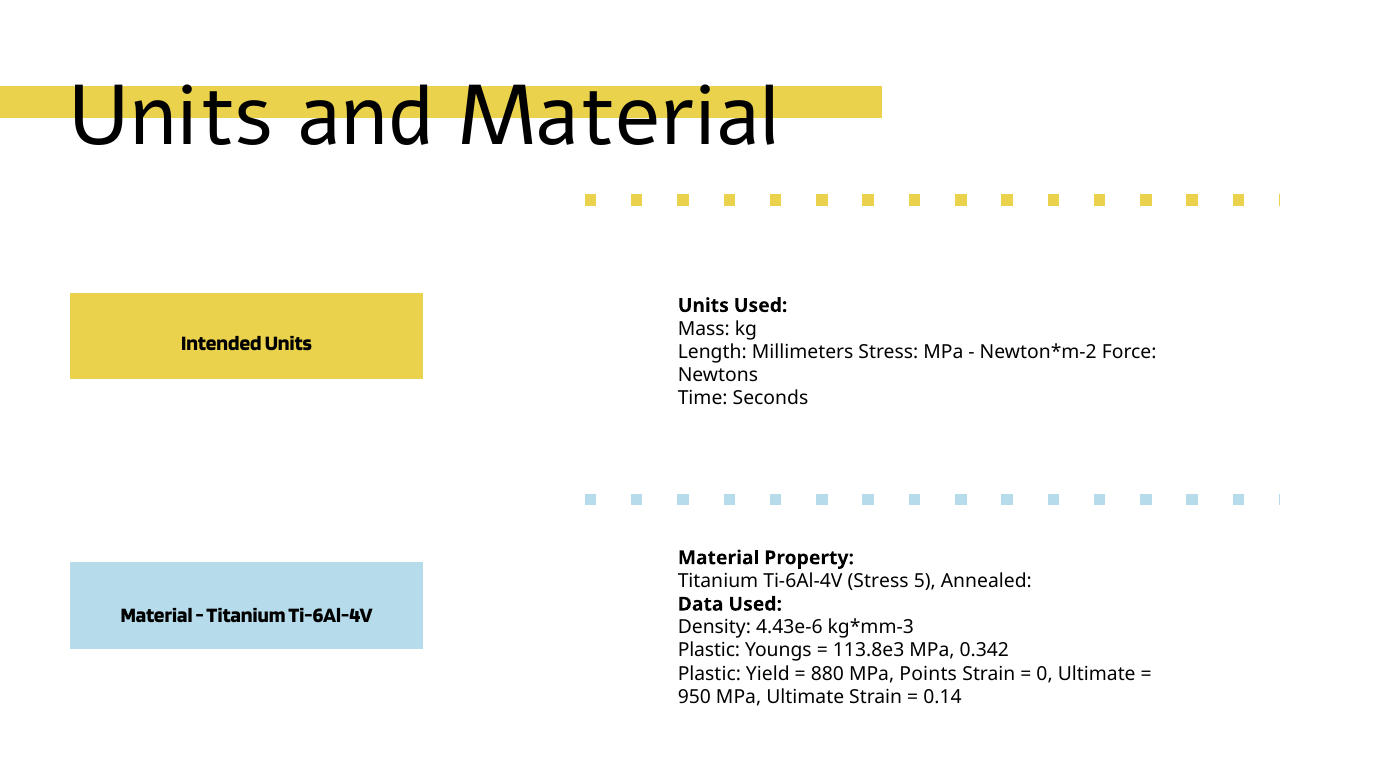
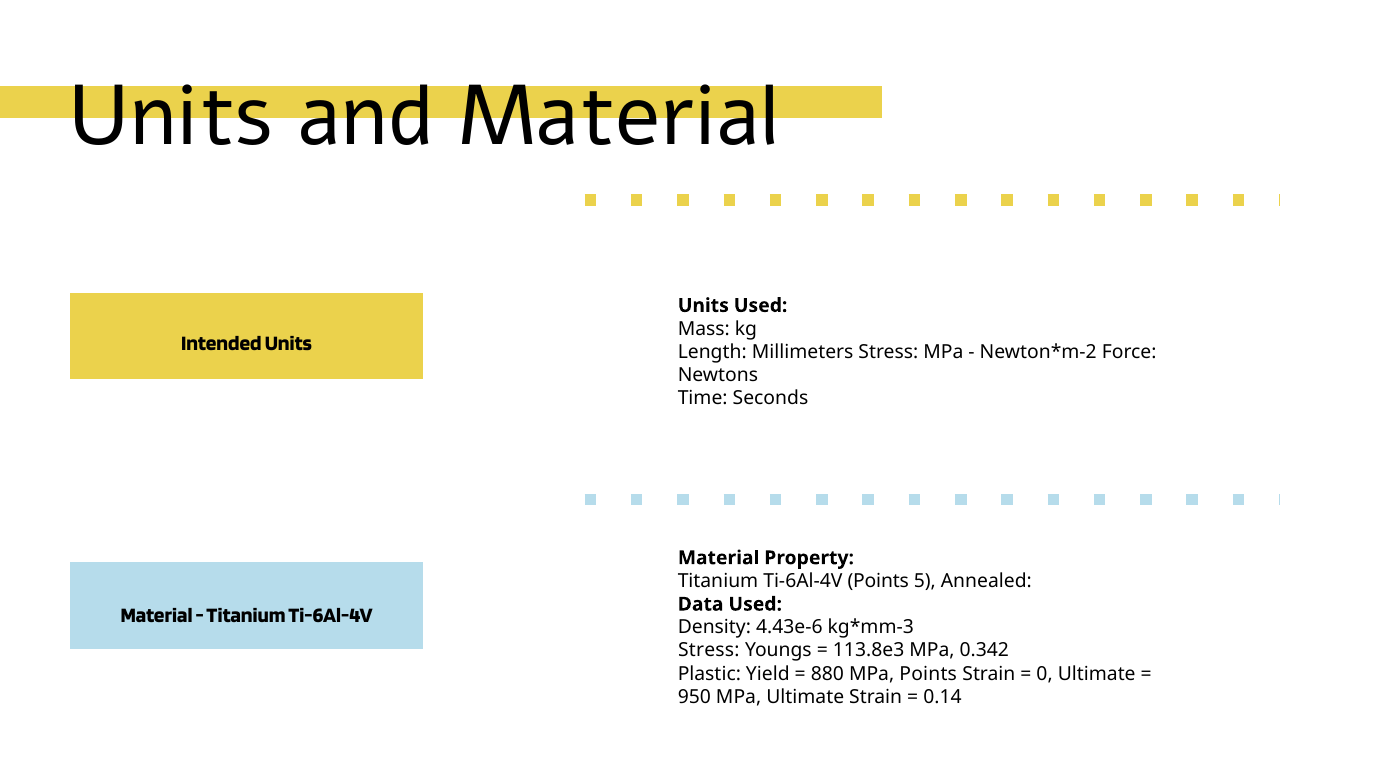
Ti-6Al-4V Stress: Stress -> Points
Plastic at (709, 650): Plastic -> Stress
